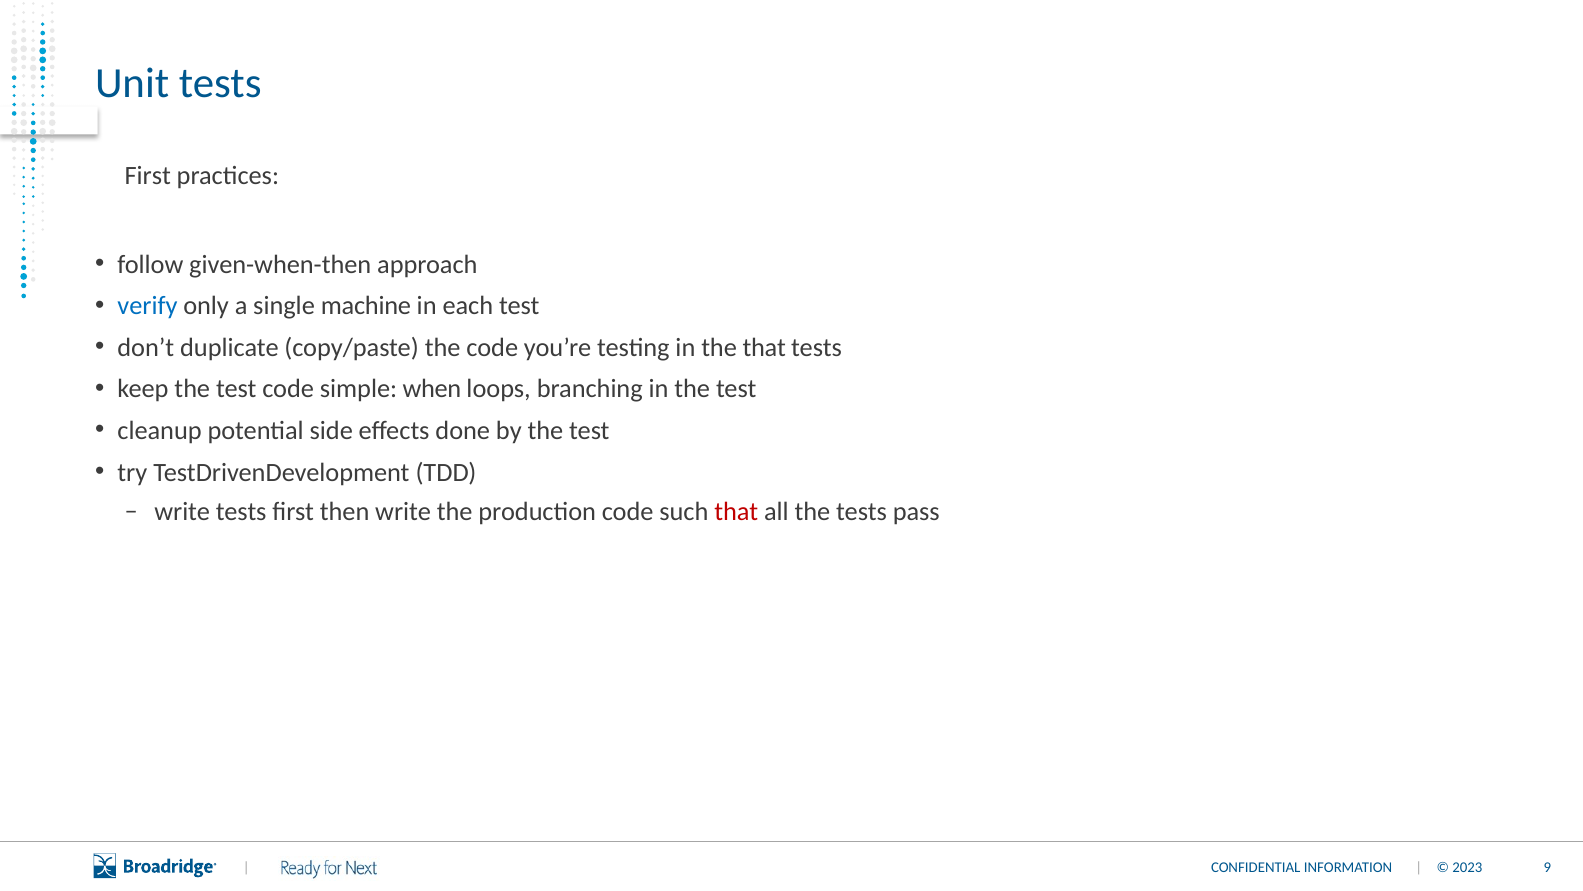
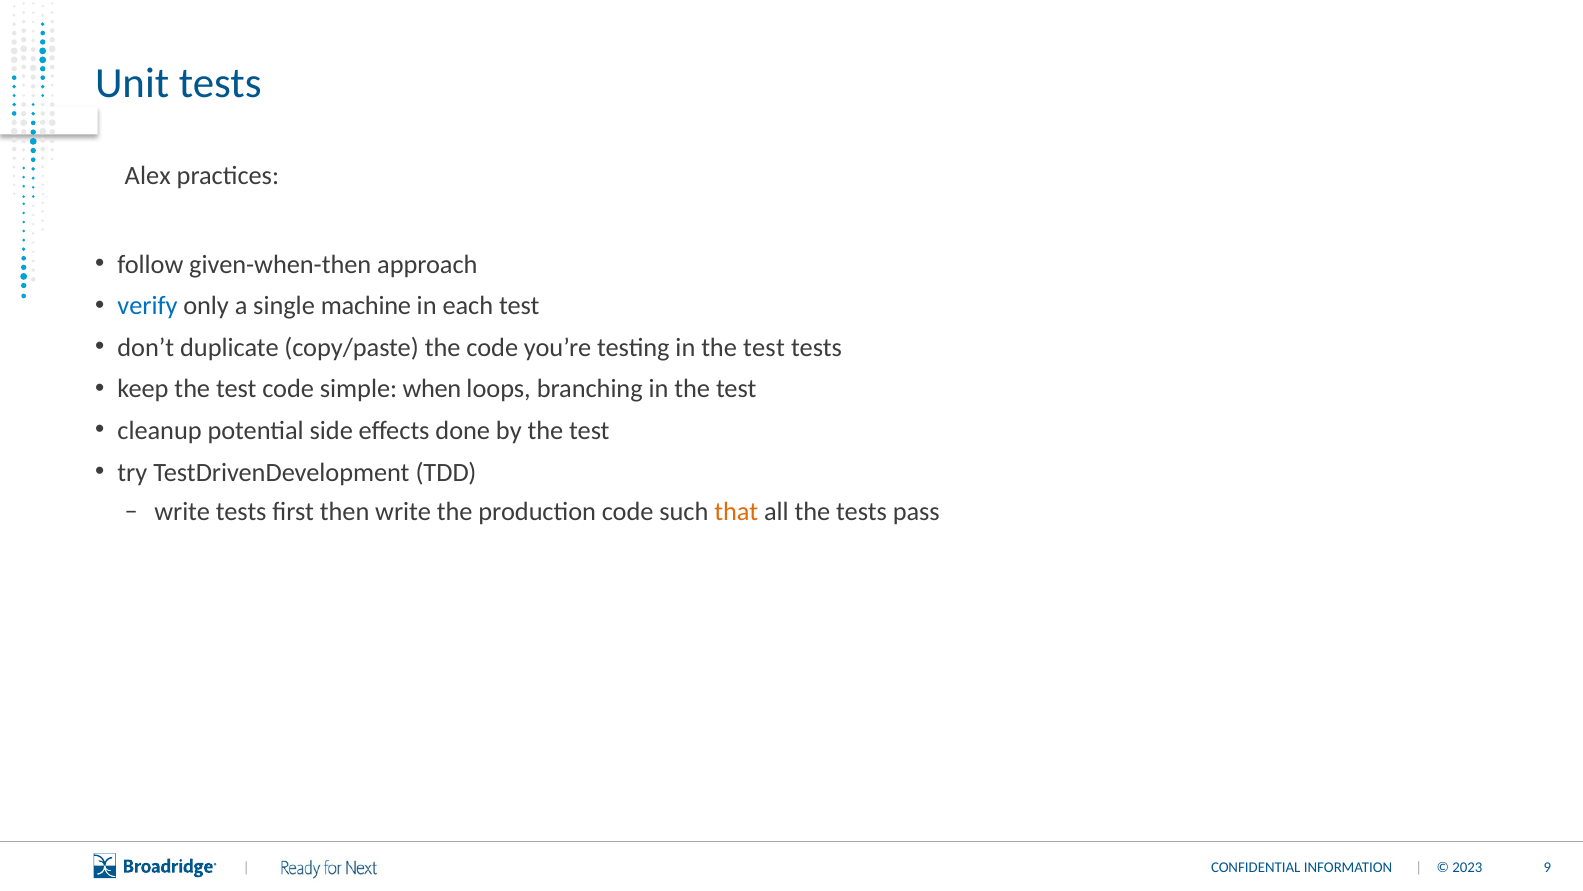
First at (148, 176): First -> Alex
testing in the that: that -> test
that at (736, 511) colour: red -> orange
